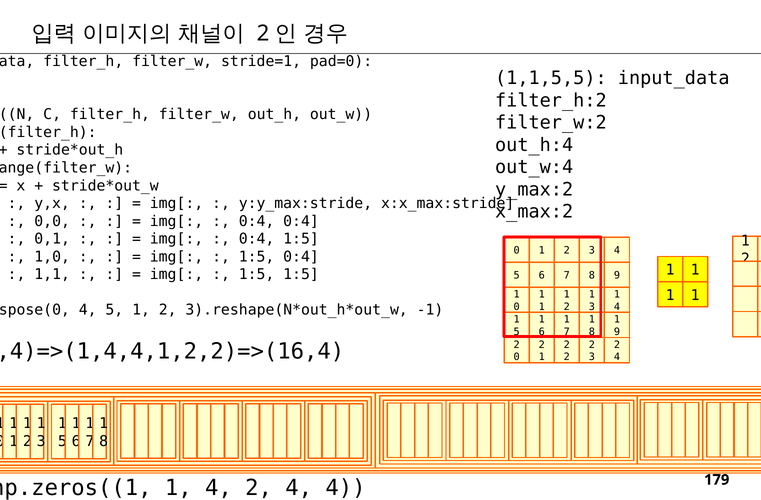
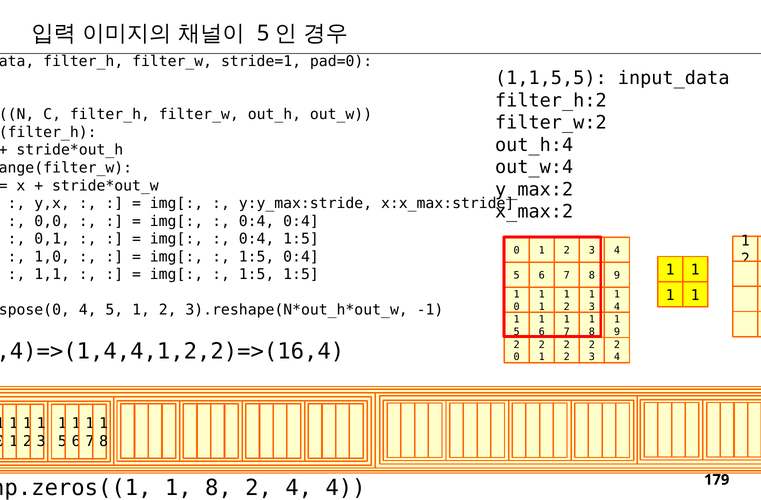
2 at (263, 33): 2 -> 5
4 at (218, 488): 4 -> 8
